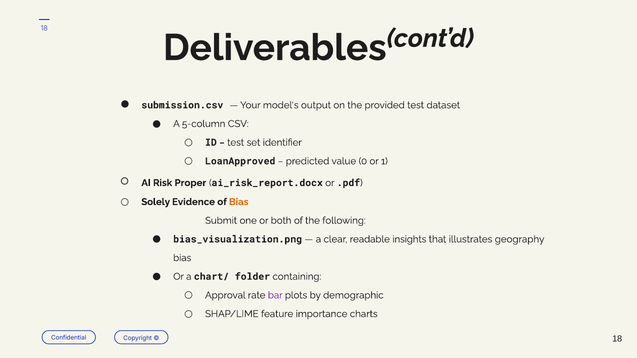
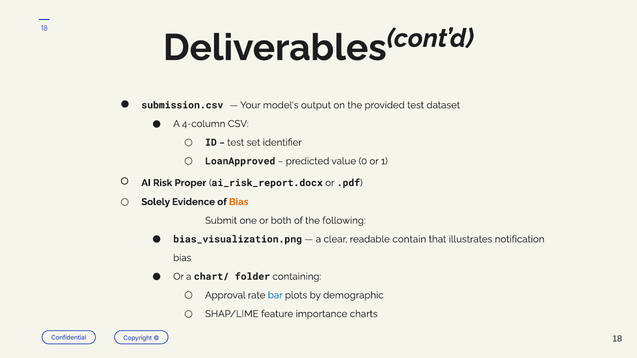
5-column: 5-column -> 4-column
insights: insights -> contain
geography: geography -> notification
bar colour: purple -> blue
